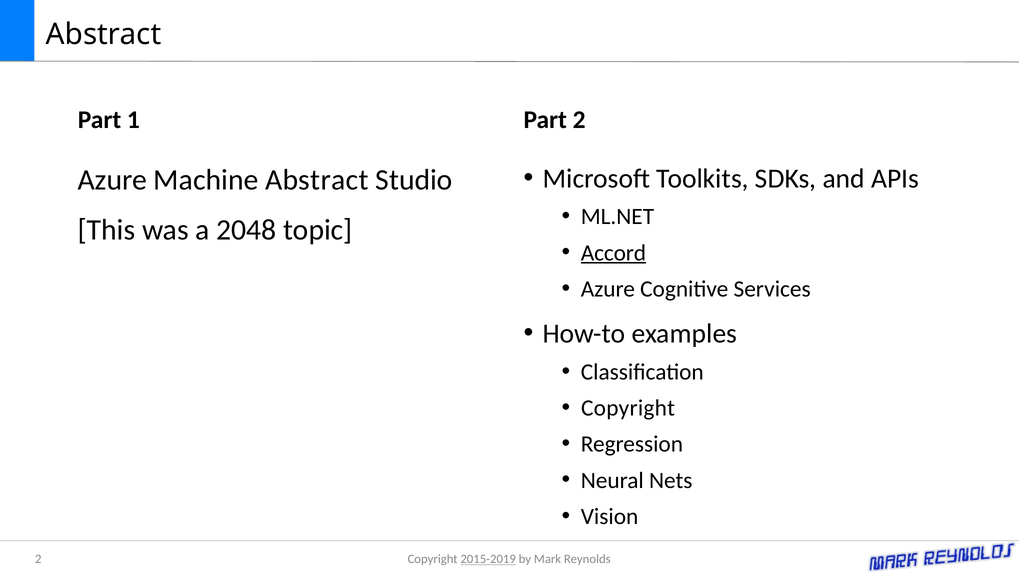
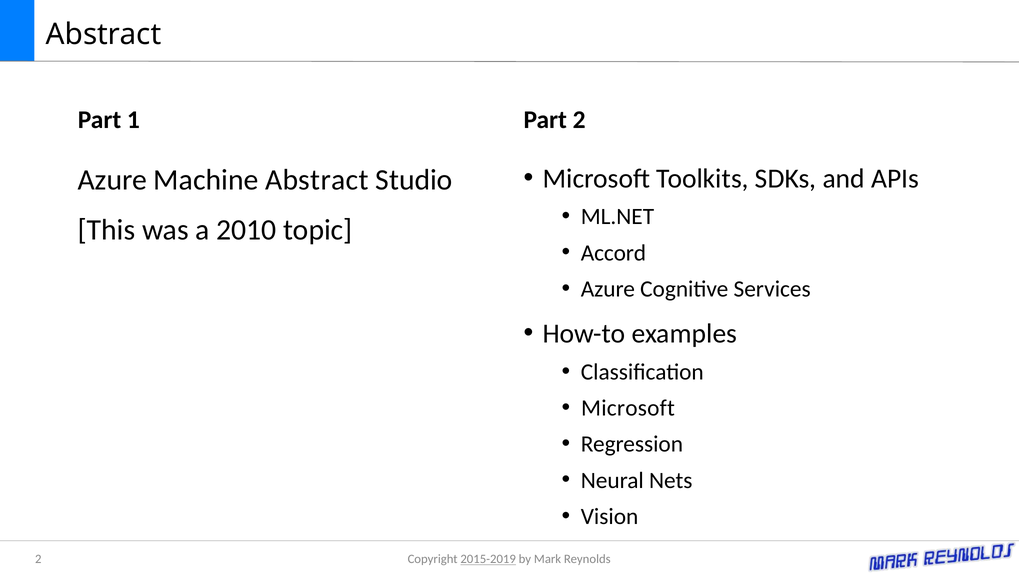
2048: 2048 -> 2010
Accord underline: present -> none
Copyright at (628, 408): Copyright -> Microsoft
